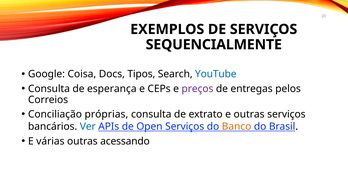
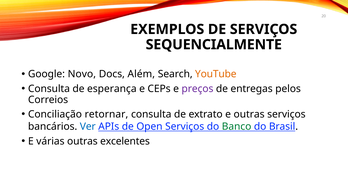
Coisa: Coisa -> Novo
Tipos: Tipos -> Além
YouTube colour: blue -> orange
próprias: próprias -> retornar
Banco colour: orange -> green
acessando: acessando -> excelentes
